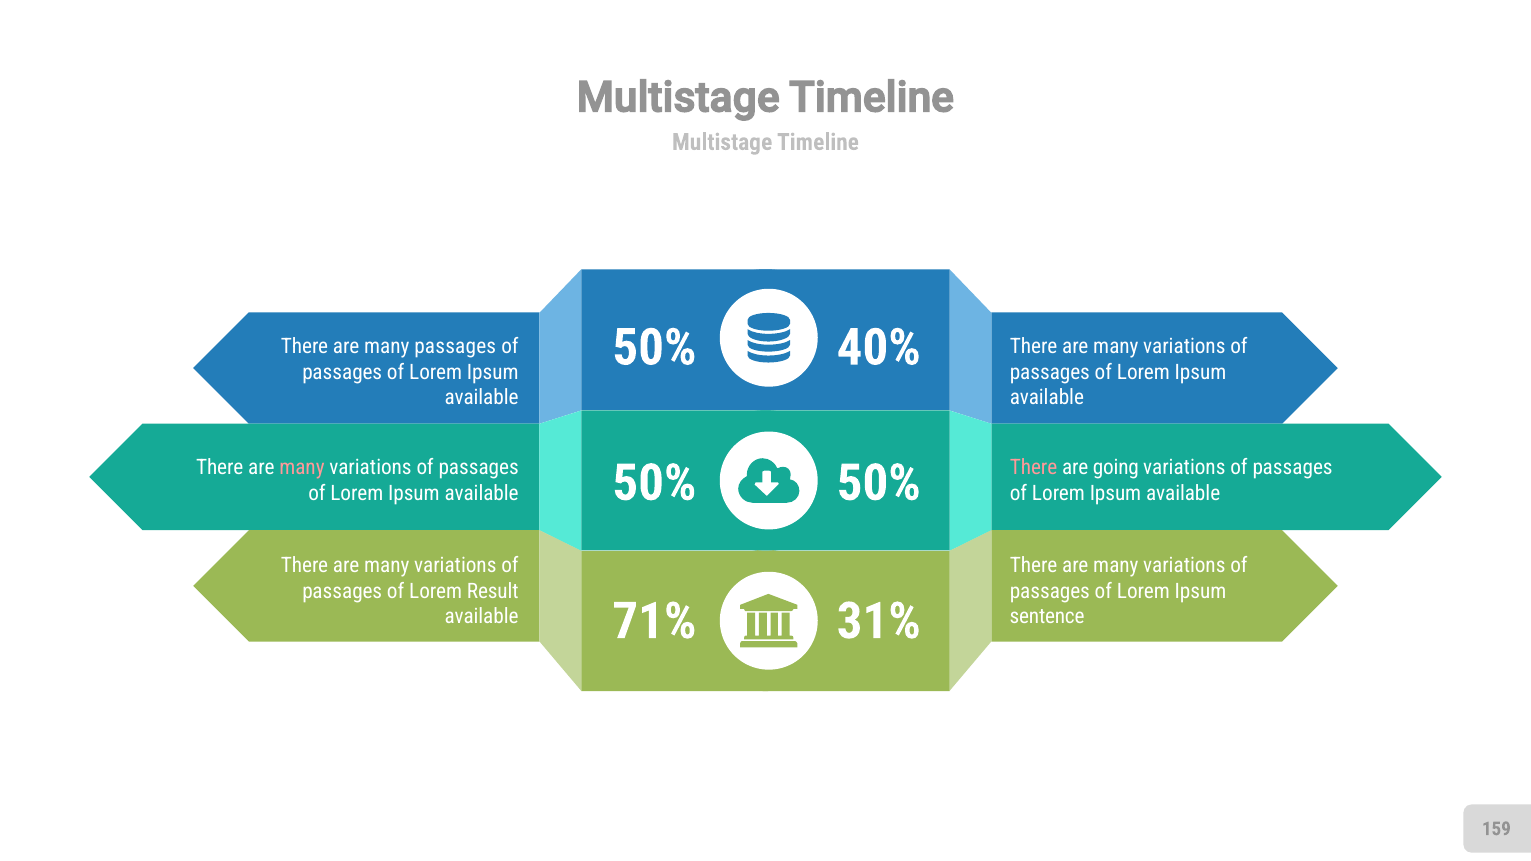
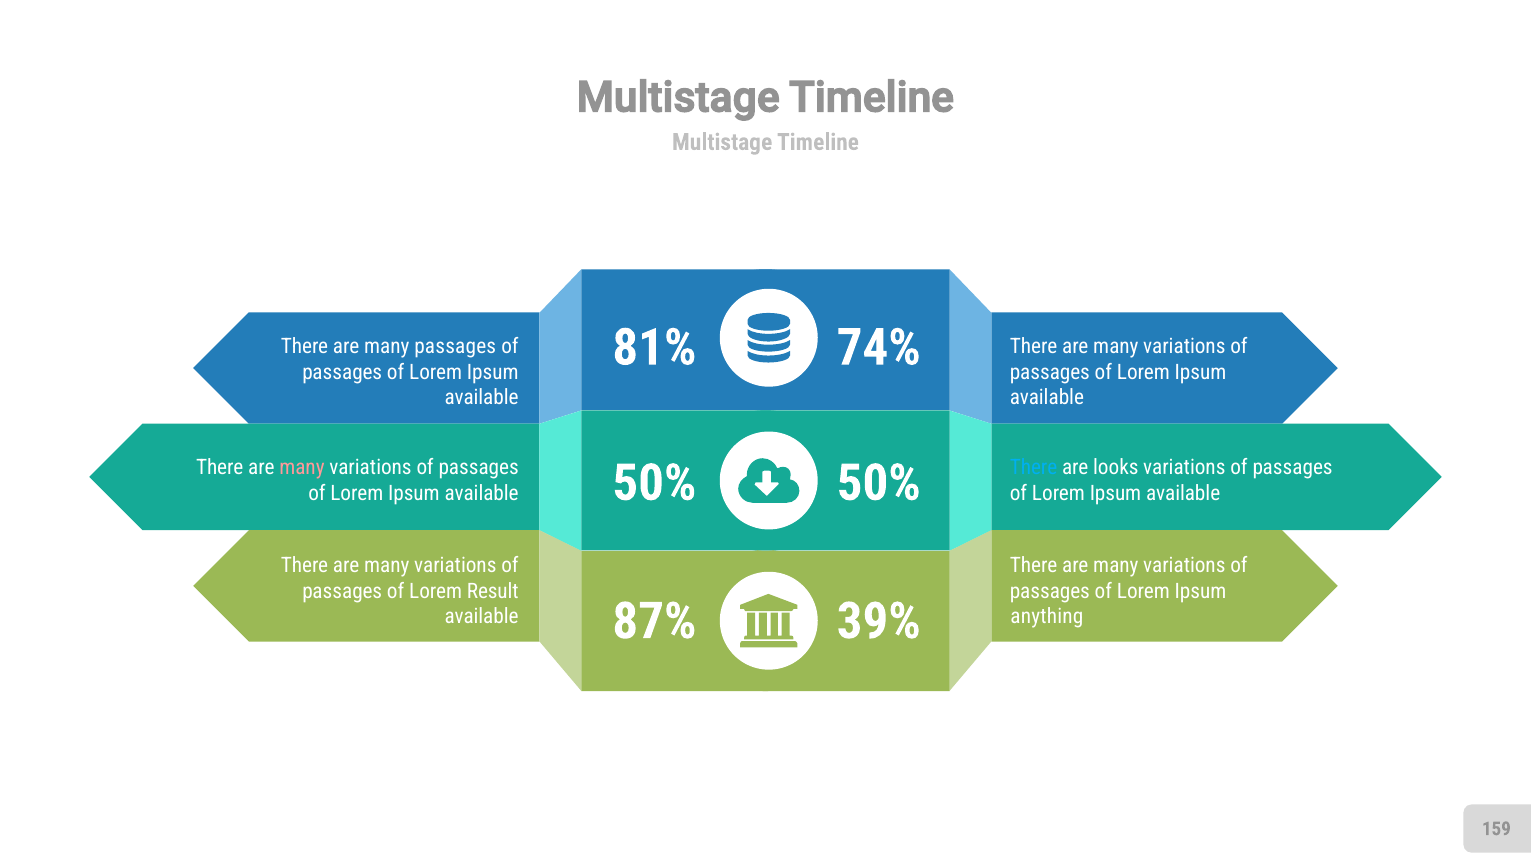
50% at (654, 348): 50% -> 81%
40%: 40% -> 74%
There at (1034, 468) colour: pink -> light blue
going: going -> looks
71%: 71% -> 87%
31%: 31% -> 39%
sentence: sentence -> anything
